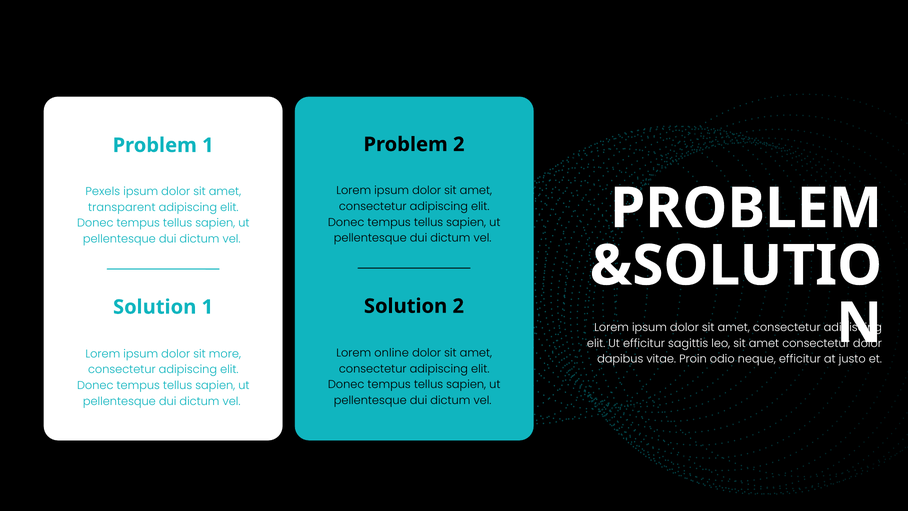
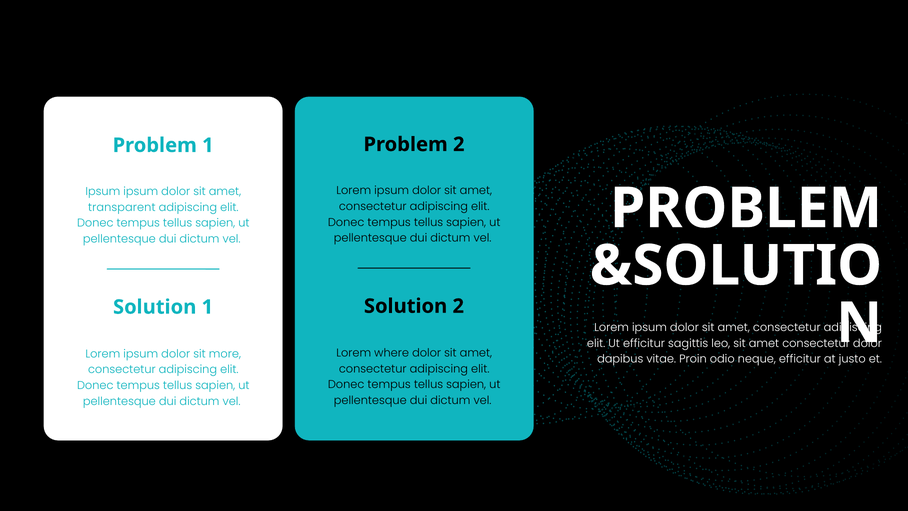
Pexels at (103, 191): Pexels -> Ipsum
online: online -> where
